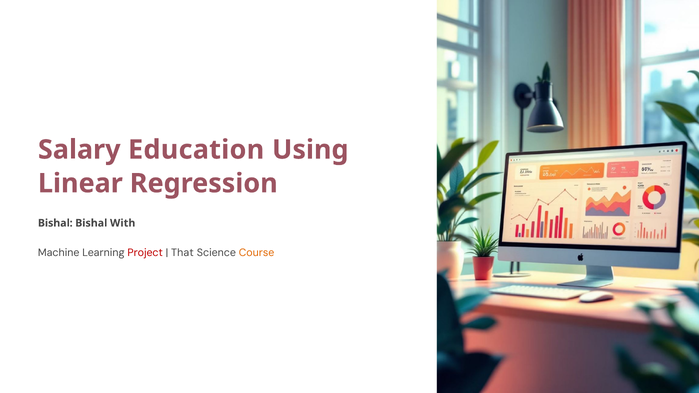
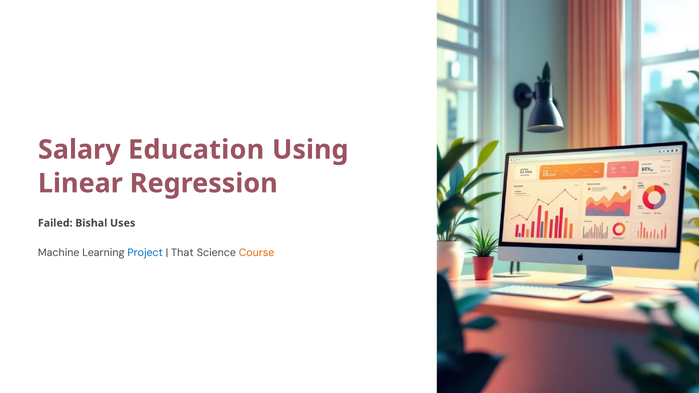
Bishal at (55, 223): Bishal -> Failed
With: With -> Uses
Project colour: red -> blue
